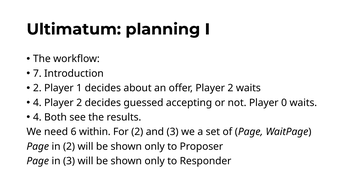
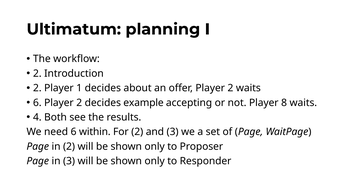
7 at (37, 73): 7 -> 2
4 at (37, 103): 4 -> 6
guessed: guessed -> example
0: 0 -> 8
